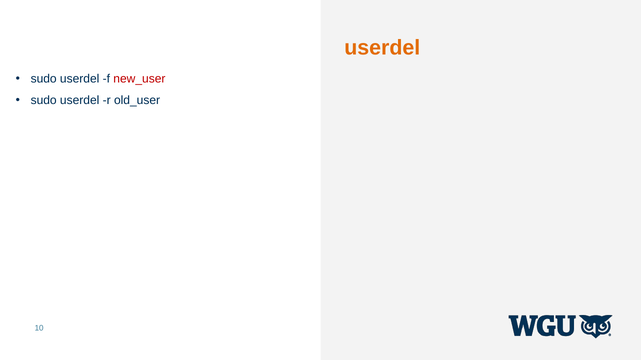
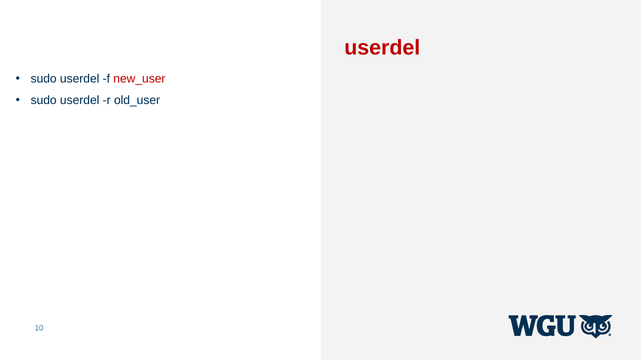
userdel at (382, 48) colour: orange -> red
